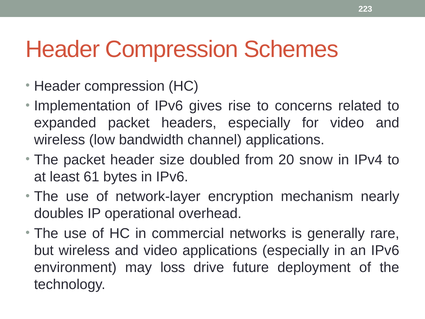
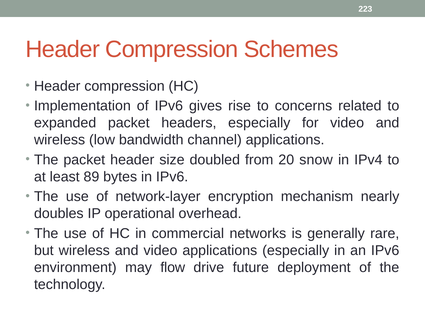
61: 61 -> 89
loss: loss -> flow
